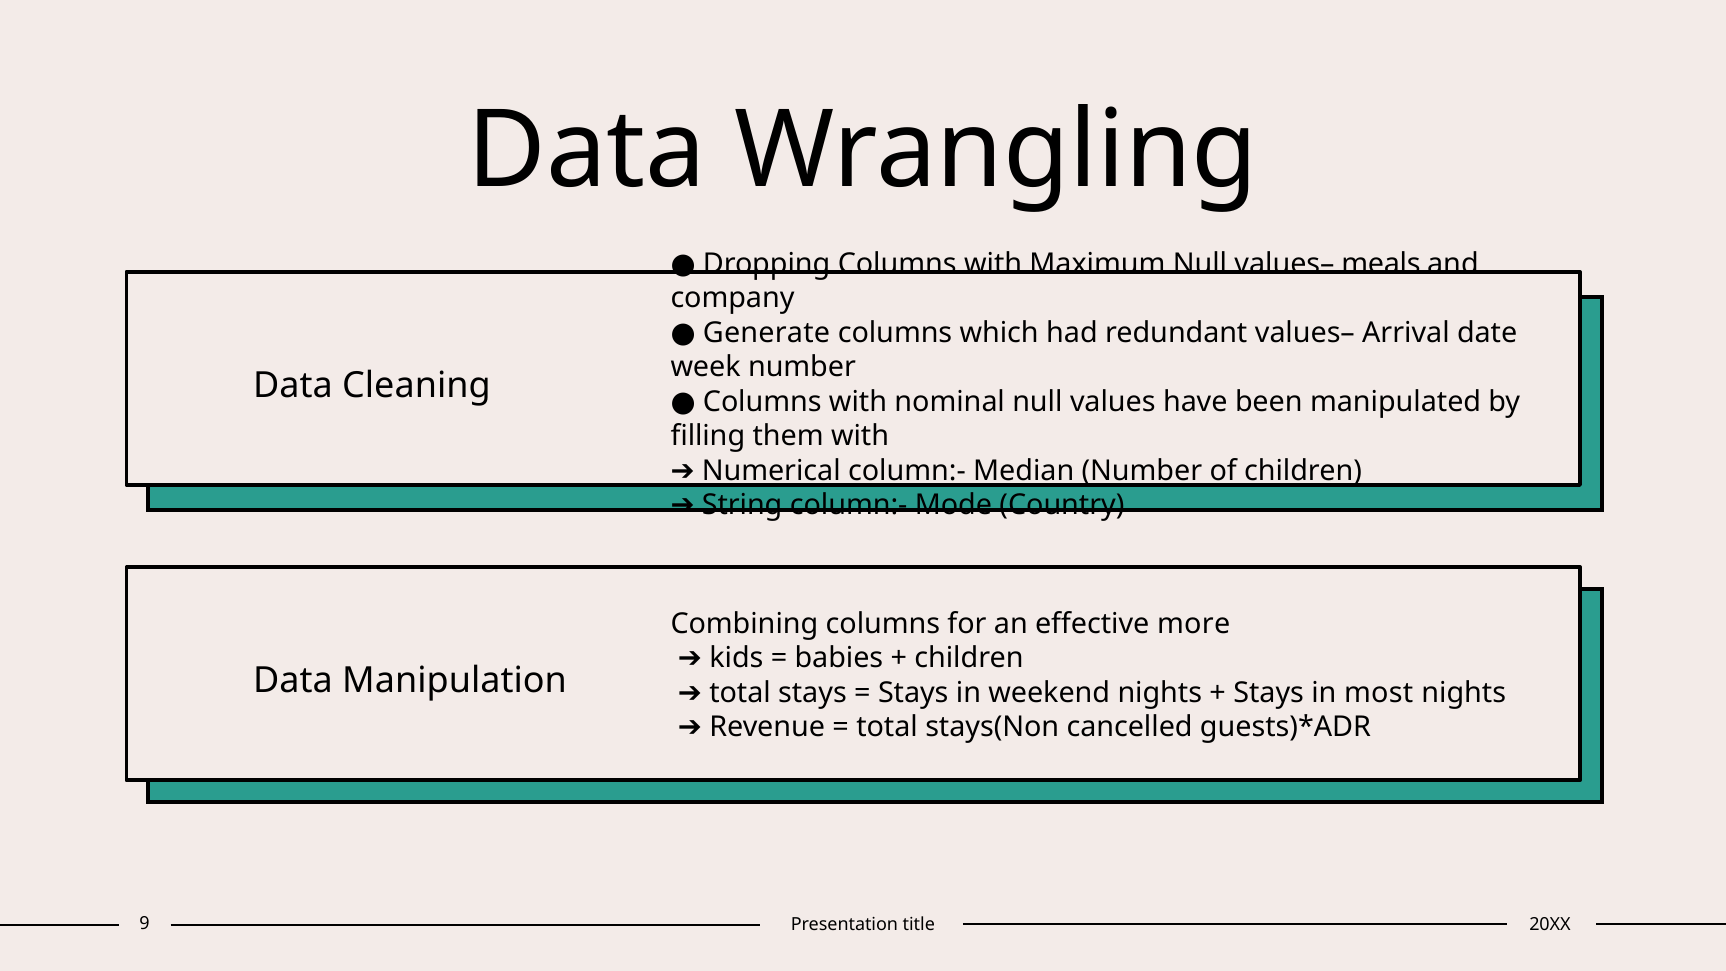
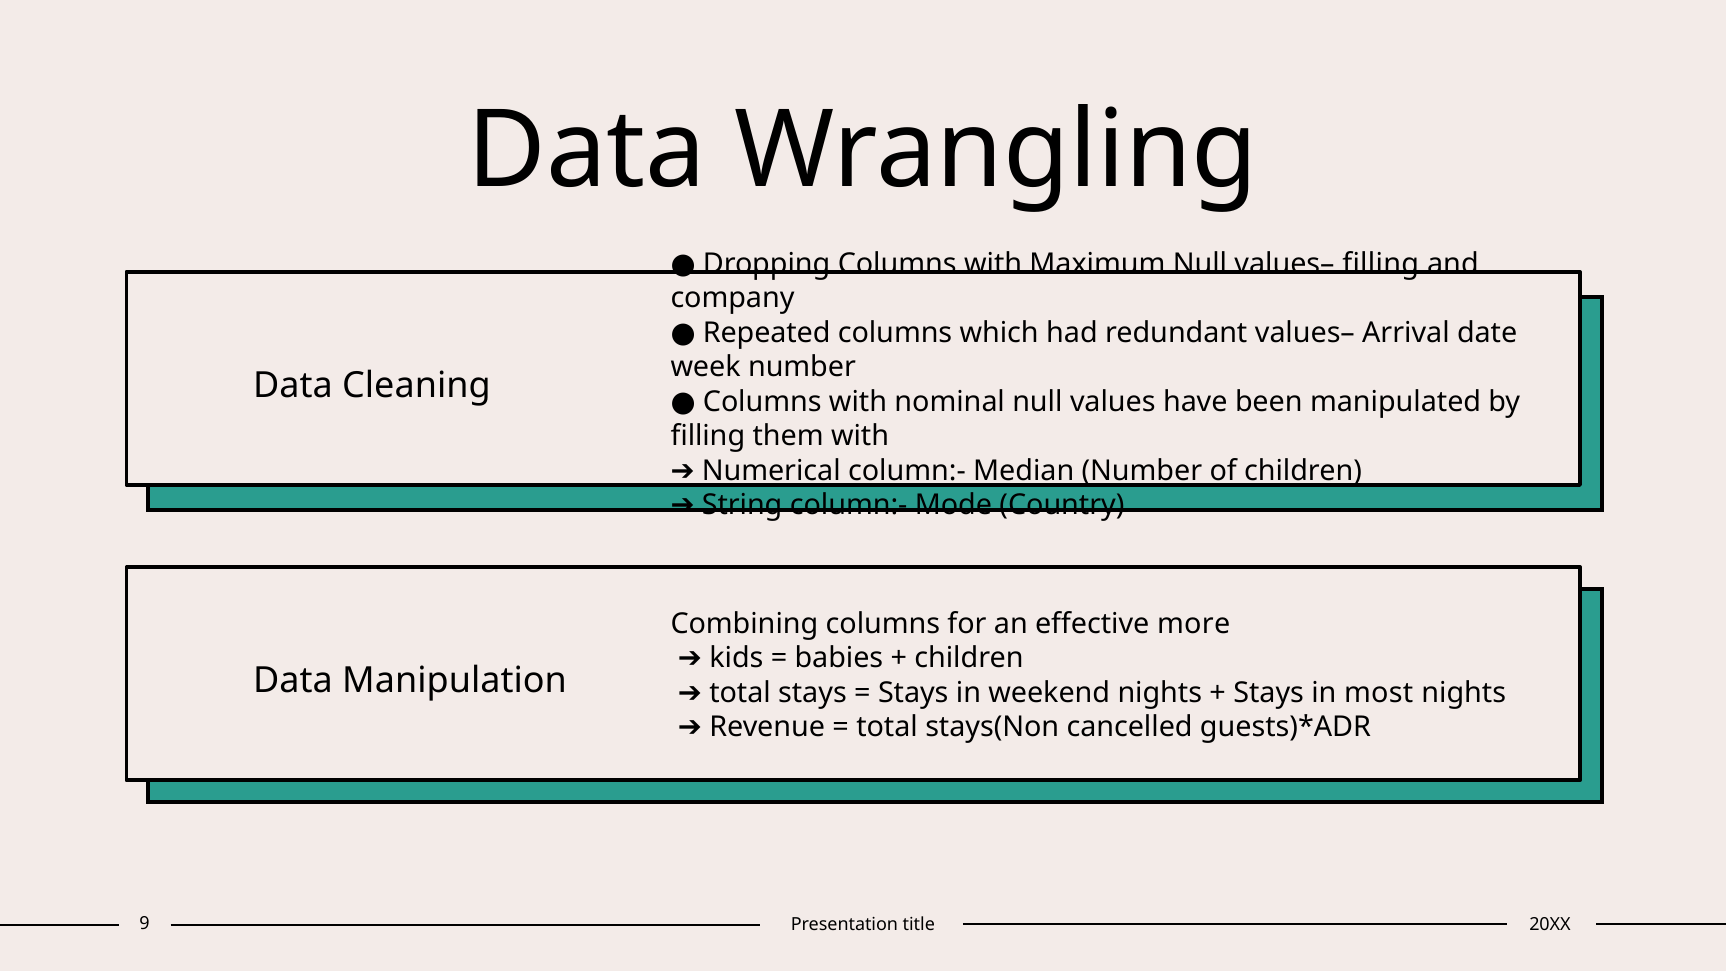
values– meals: meals -> filling
Generate: Generate -> Repeated
